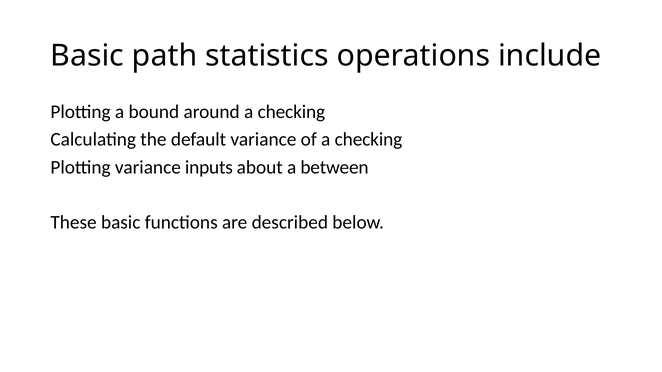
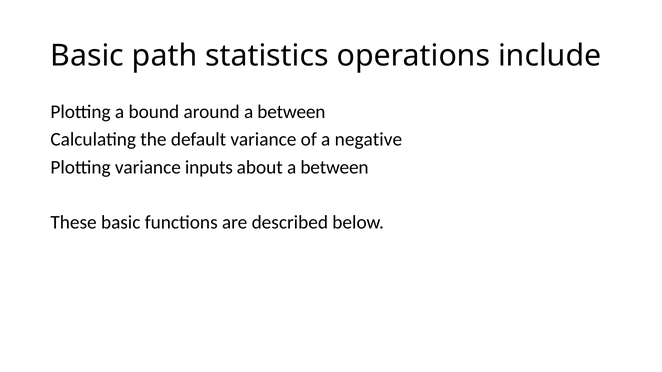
around a checking: checking -> between
of a checking: checking -> negative
